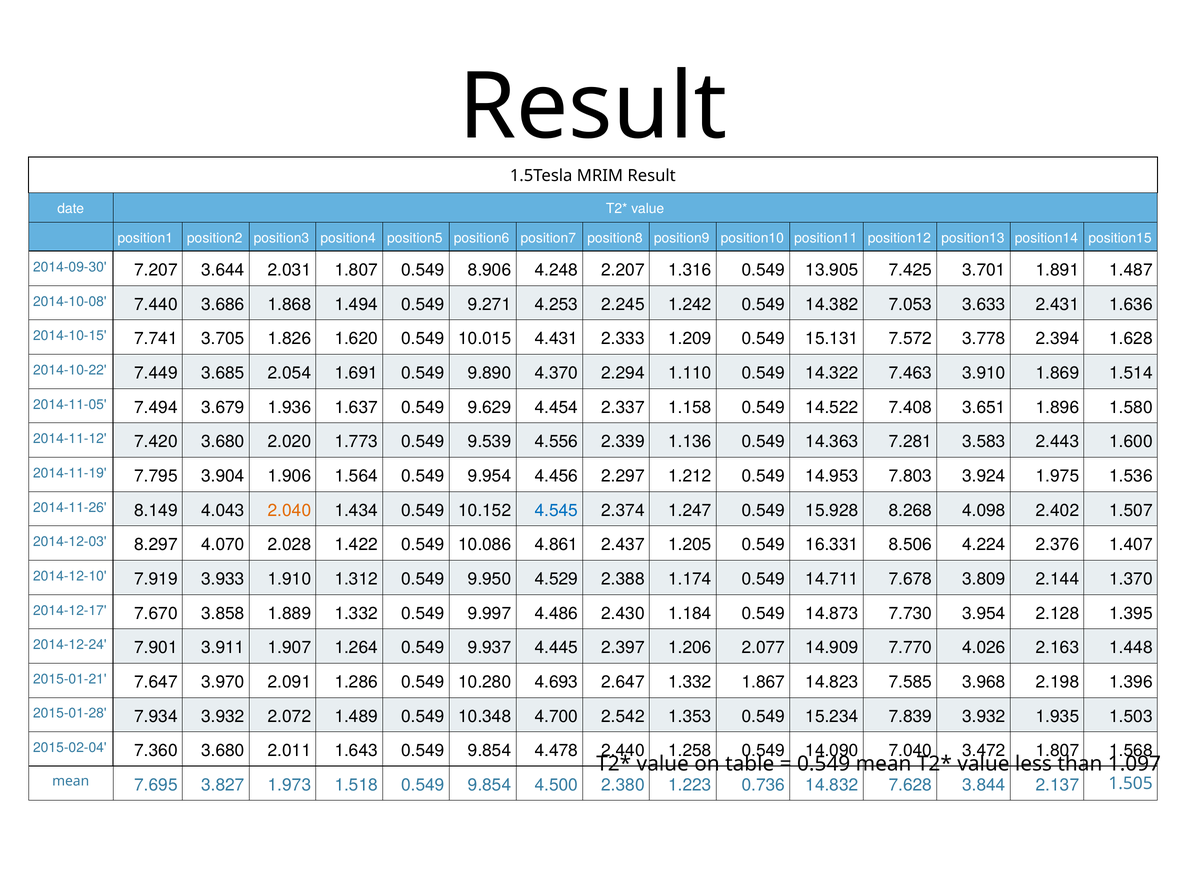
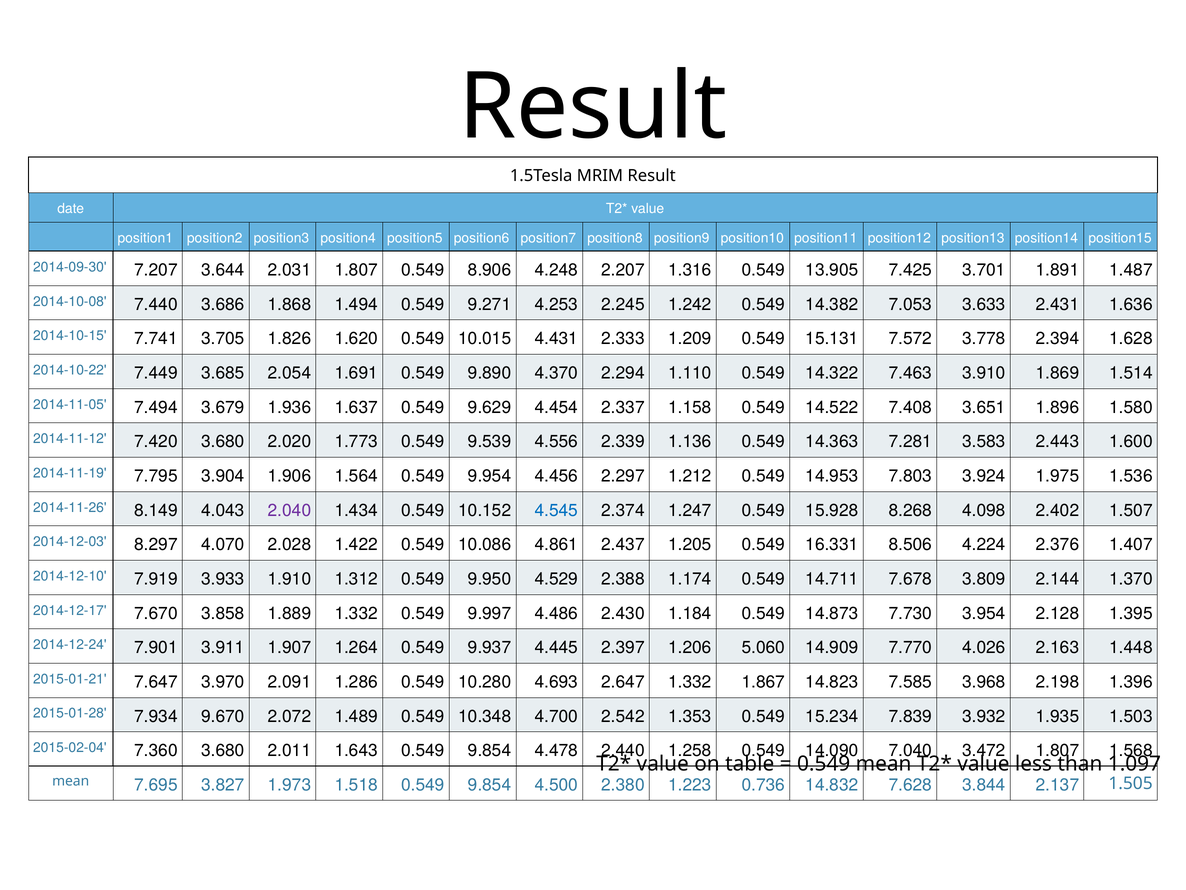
2.040 colour: orange -> purple
2.077: 2.077 -> 5.060
7.934 3.932: 3.932 -> 9.670
